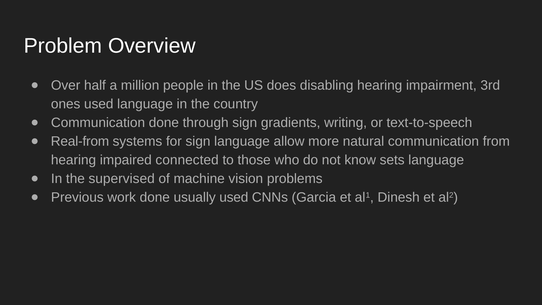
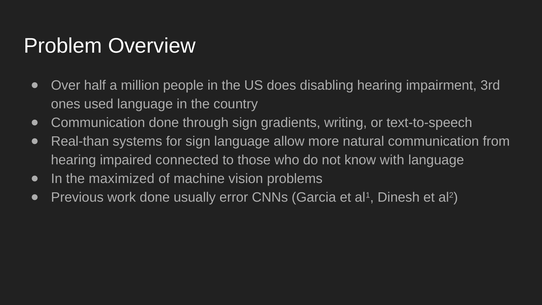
Real-from: Real-from -> Real-than
sets: sets -> with
supervised: supervised -> maximized
usually used: used -> error
